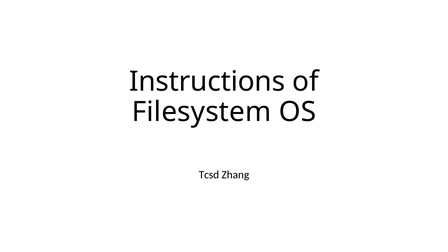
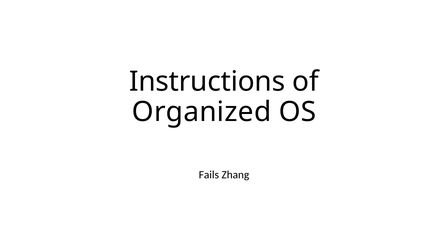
Filesystem: Filesystem -> Organized
Tcsd: Tcsd -> Fails
